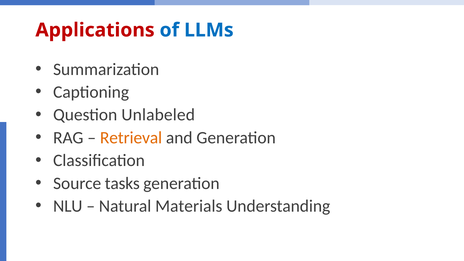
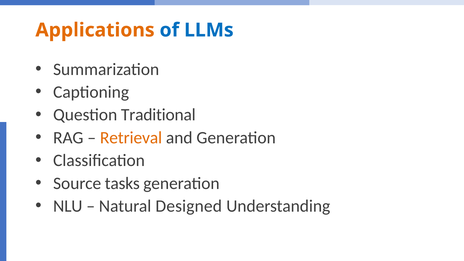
Applications colour: red -> orange
Unlabeled: Unlabeled -> Traditional
Materials: Materials -> Designed
